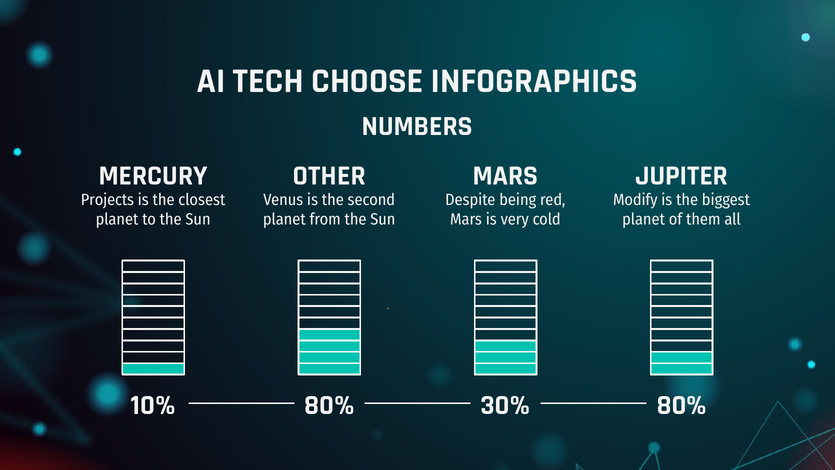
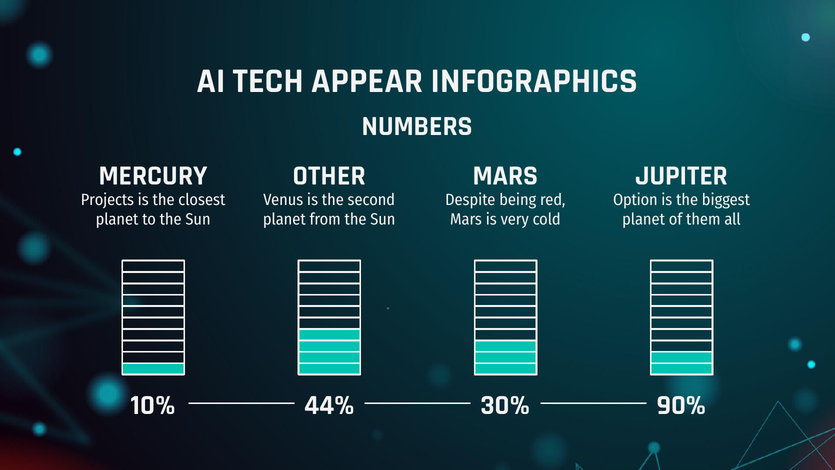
CHOOSE: CHOOSE -> APPEAR
Modify: Modify -> Option
80% at (329, 405): 80% -> 44%
80% at (682, 405): 80% -> 90%
